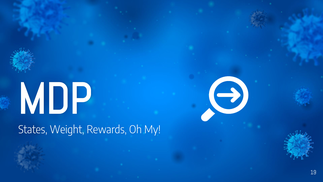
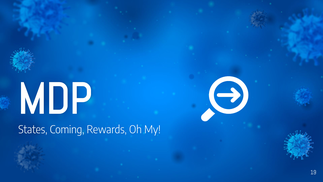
Weight: Weight -> Coming
